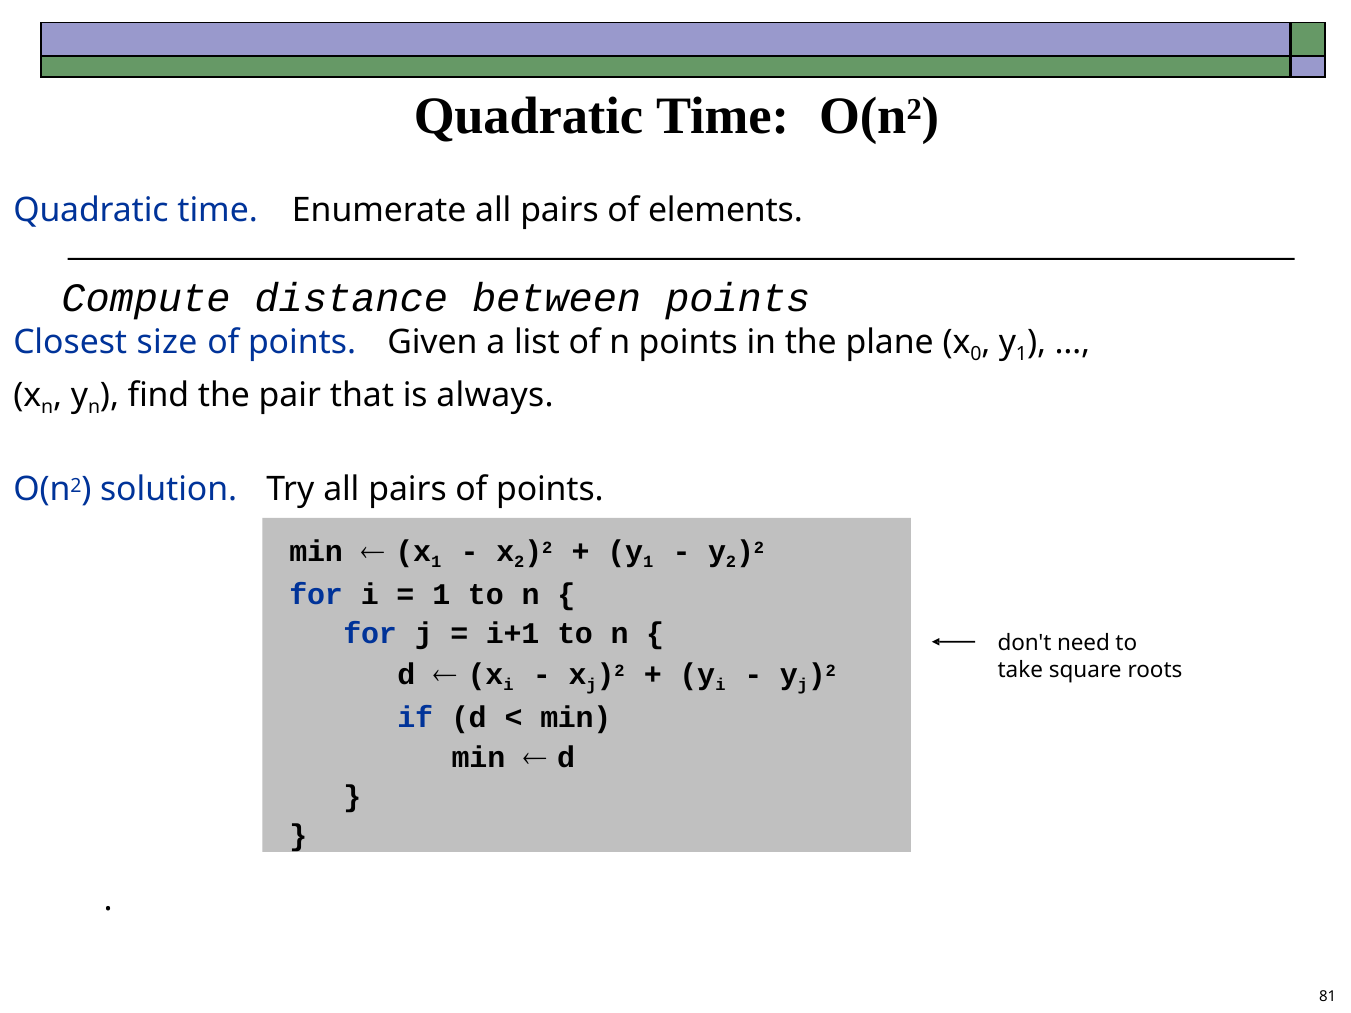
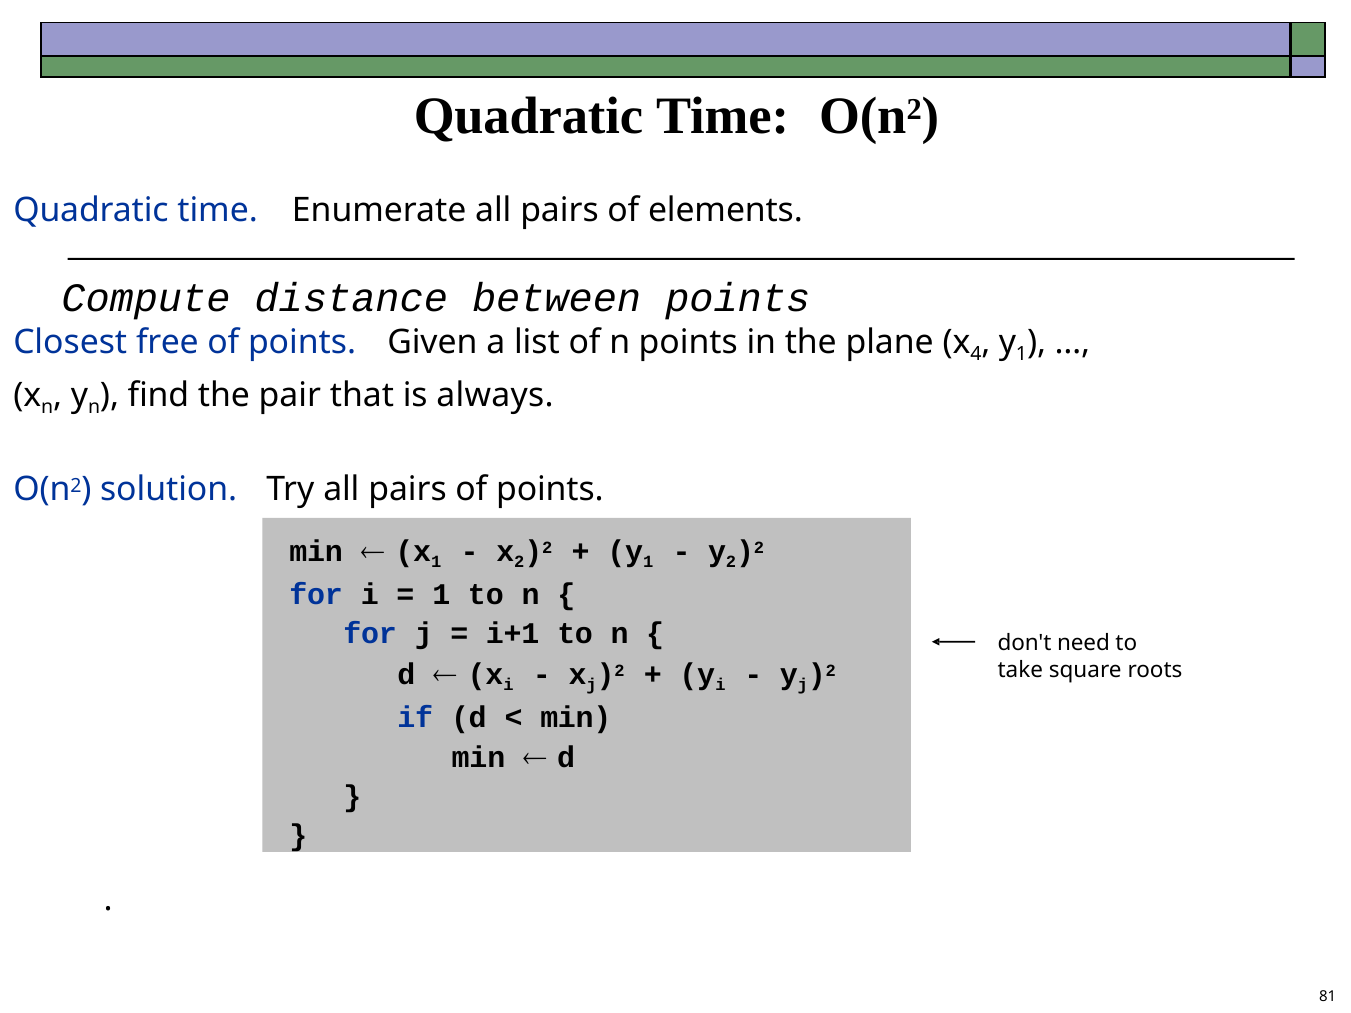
size: size -> free
0: 0 -> 4
